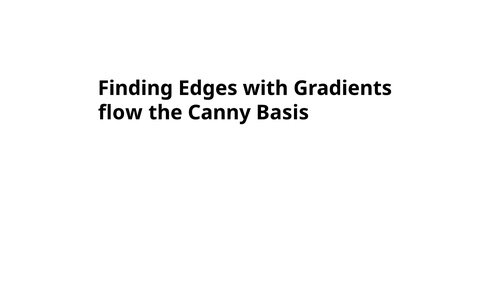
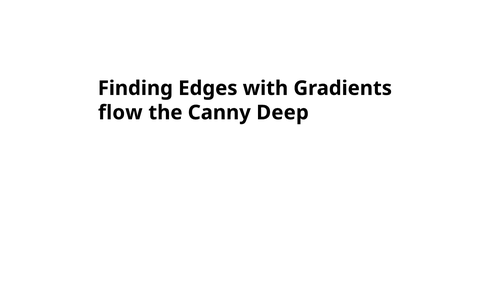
Basis: Basis -> Deep
